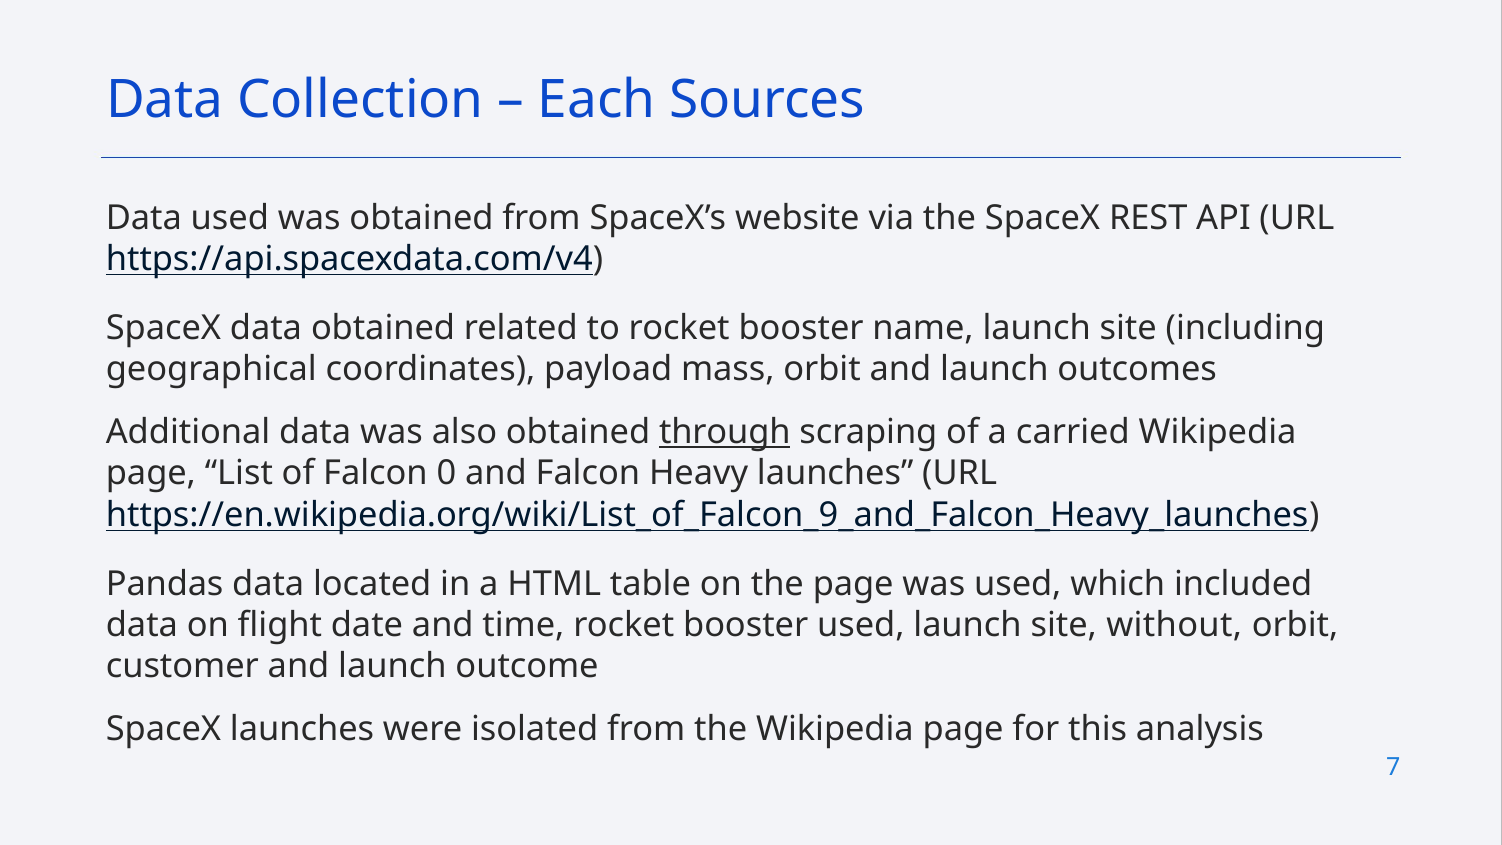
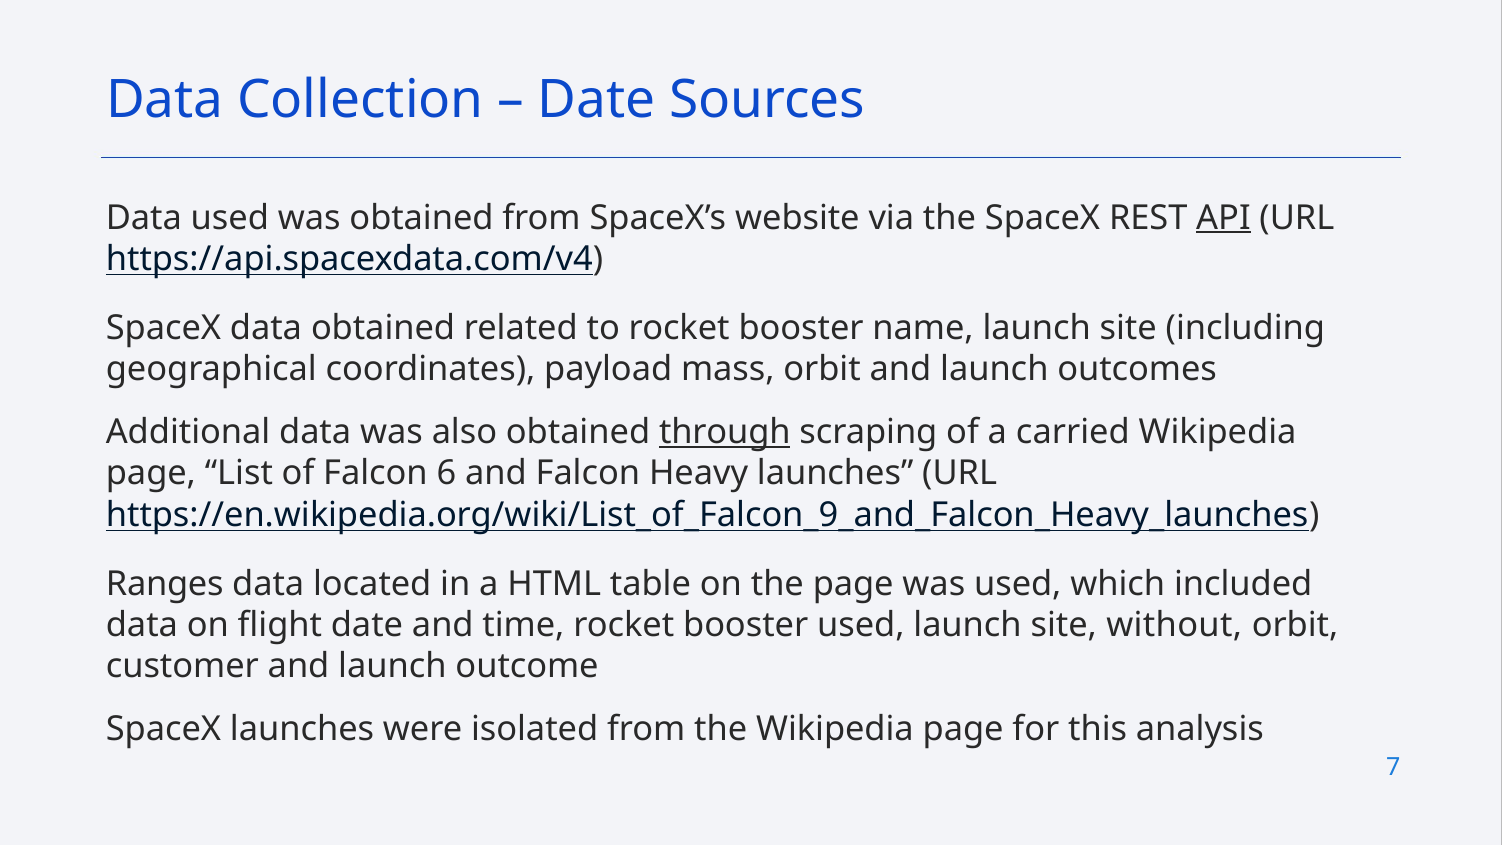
Each at (597, 100): Each -> Date
API underline: none -> present
0: 0 -> 6
Pandas: Pandas -> Ranges
